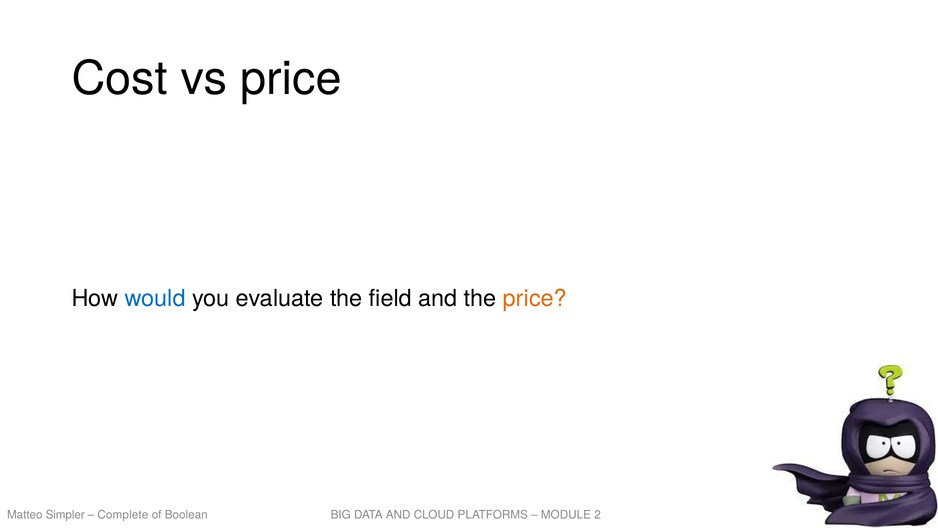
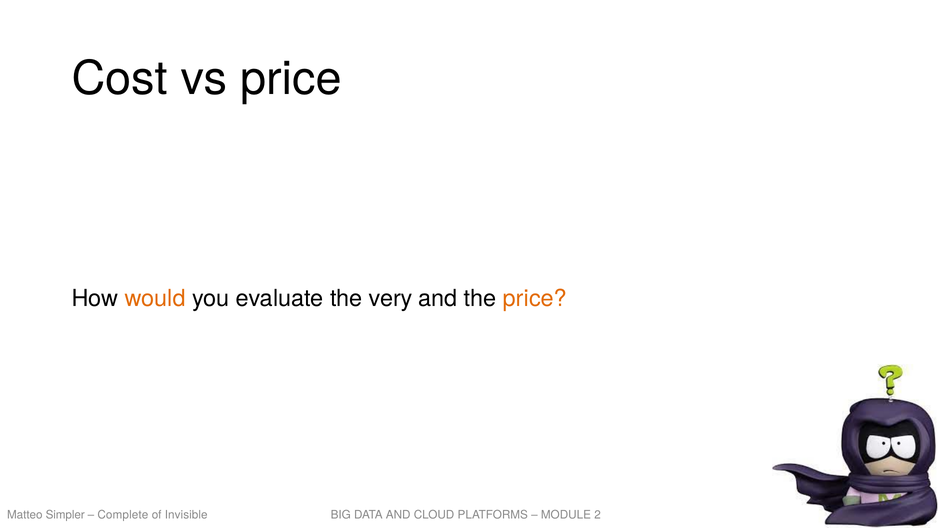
would colour: blue -> orange
field: field -> very
Boolean: Boolean -> Invisible
